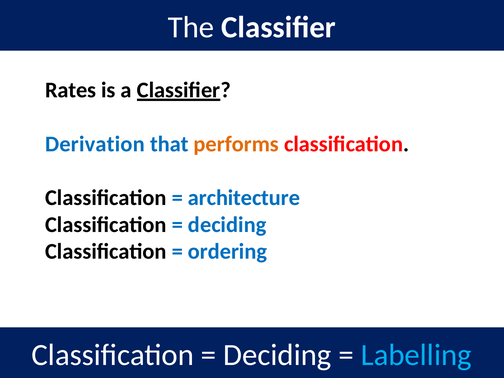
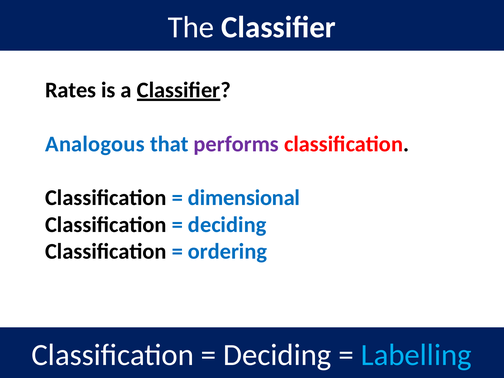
Derivation: Derivation -> Analogous
performs colour: orange -> purple
architecture: architecture -> dimensional
